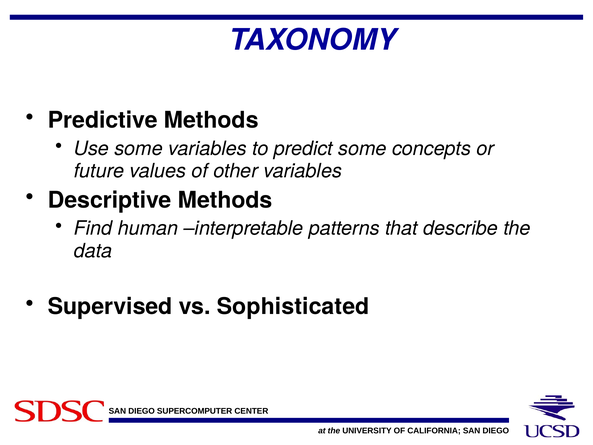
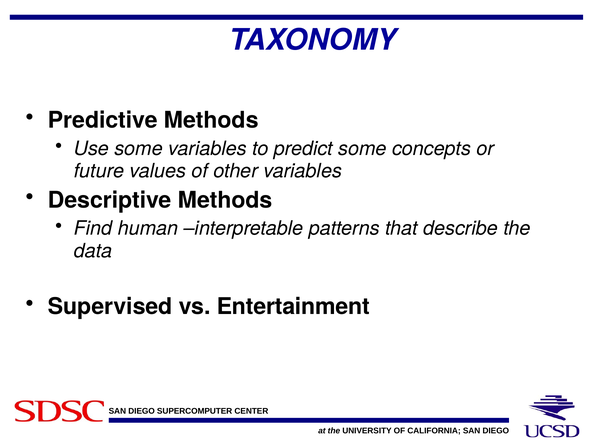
Sophisticated: Sophisticated -> Entertainment
